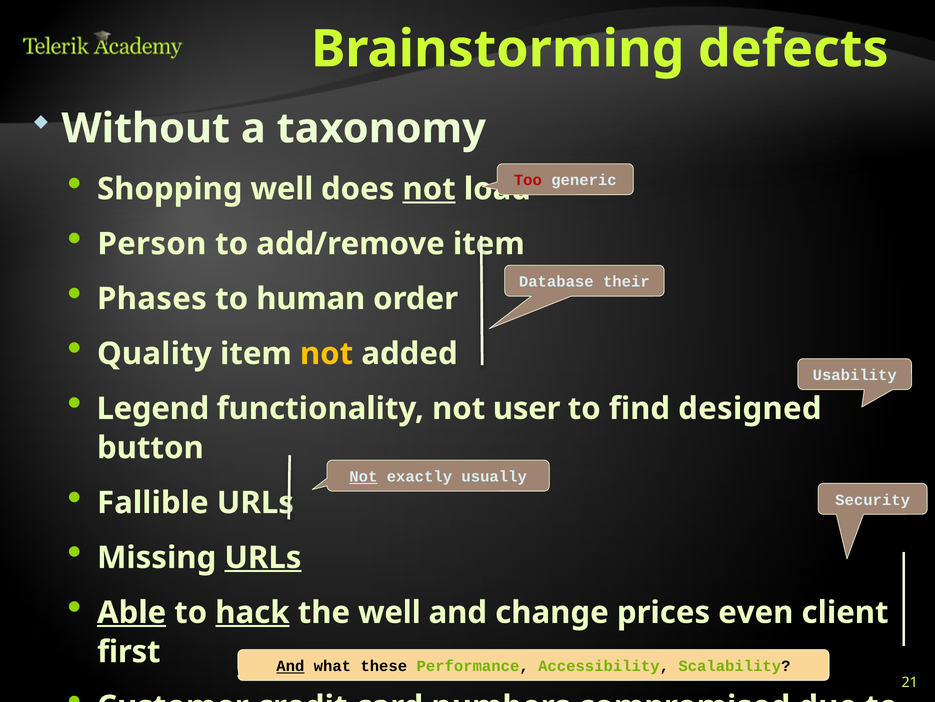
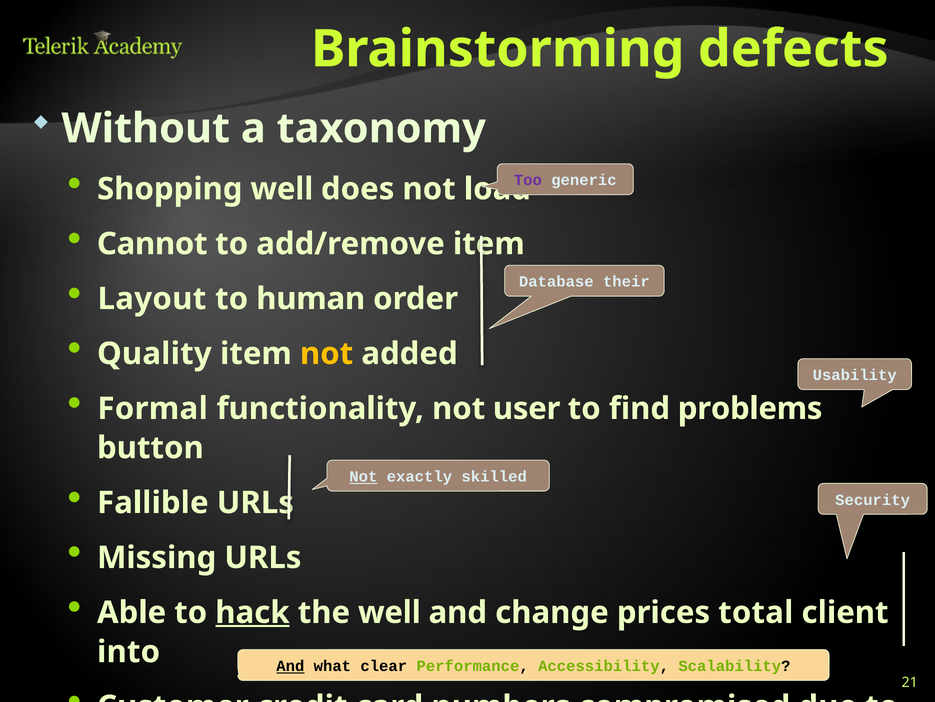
not at (429, 189) underline: present -> none
Too colour: red -> purple
Person: Person -> Cannot
Phases: Phases -> Layout
Legend: Legend -> Formal
designed: designed -> problems
usually: usually -> skilled
URLs at (263, 557) underline: present -> none
Able underline: present -> none
even: even -> total
first: first -> into
these: these -> clear
